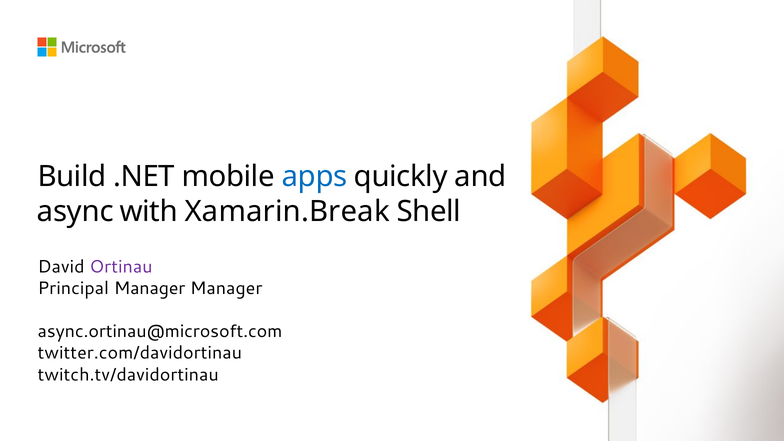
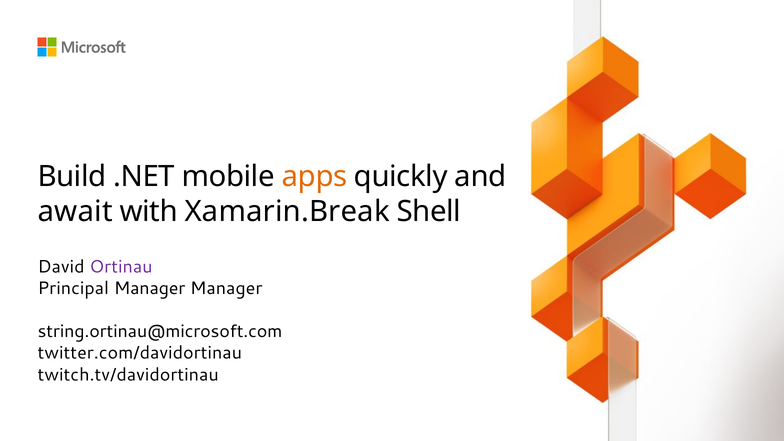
apps colour: blue -> orange
async: async -> await
async.ortinau@microsoft.com: async.ortinau@microsoft.com -> string.ortinau@microsoft.com
